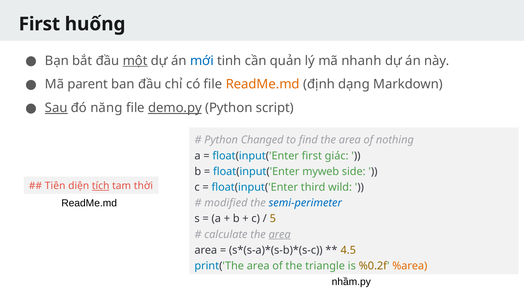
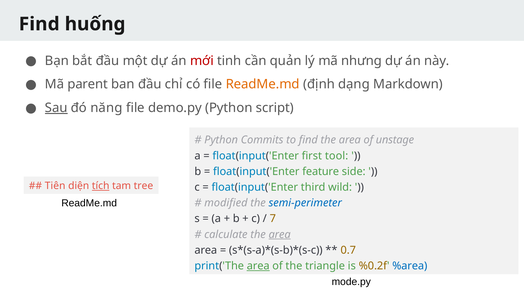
First at (39, 24): First -> Find
một underline: present -> none
mới colour: blue -> red
nhanh: nhanh -> nhưng
demo.py underline: present -> none
Changed: Changed -> Commits
nothing: nothing -> unstage
giác: giác -> tool
myweb: myweb -> feature
thời: thời -> tree
5: 5 -> 7
4.5: 4.5 -> 0.7
area at (258, 266) underline: none -> present
%area colour: orange -> blue
nhầm.py: nhầm.py -> mode.py
